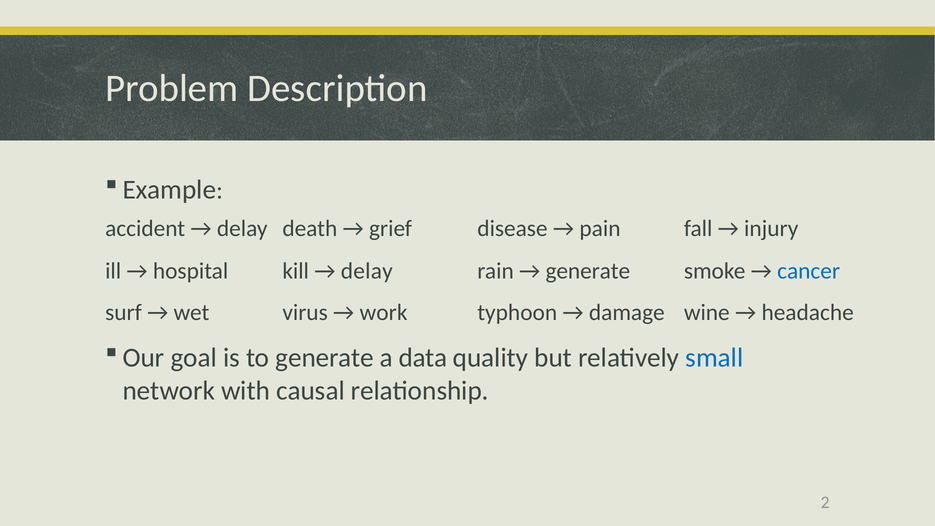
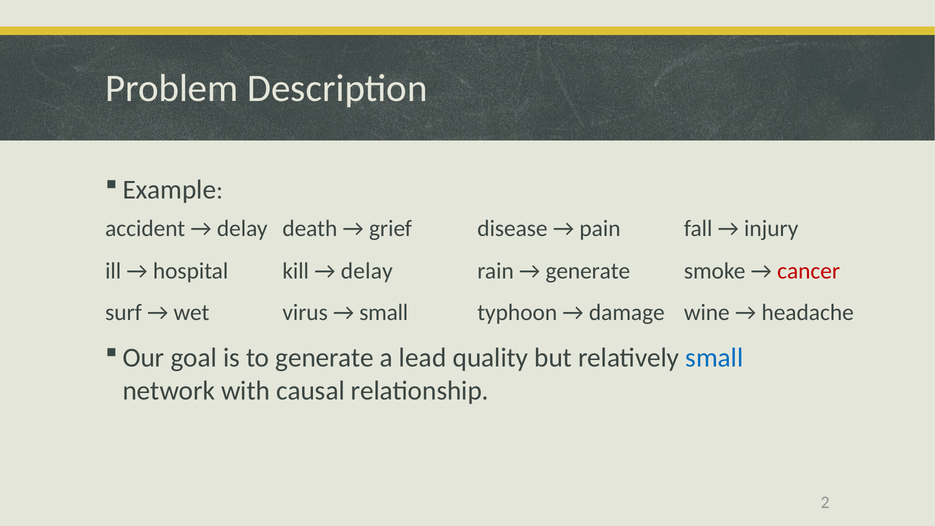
cancer colour: blue -> red
work at (384, 312): work -> small
data: data -> lead
